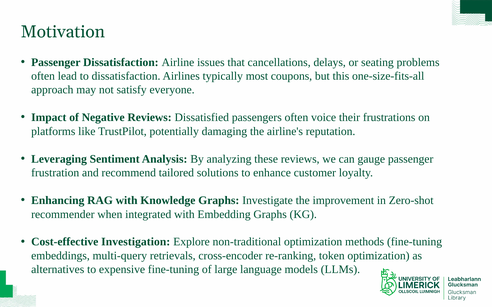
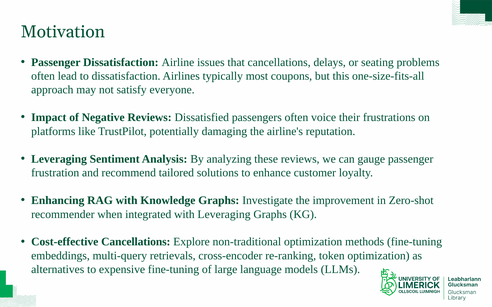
with Embedding: Embedding -> Leveraging
Cost-effective Investigation: Investigation -> Cancellations
